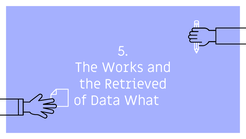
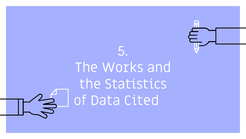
Retrieved: Retrieved -> Statistics
What: What -> Cited
